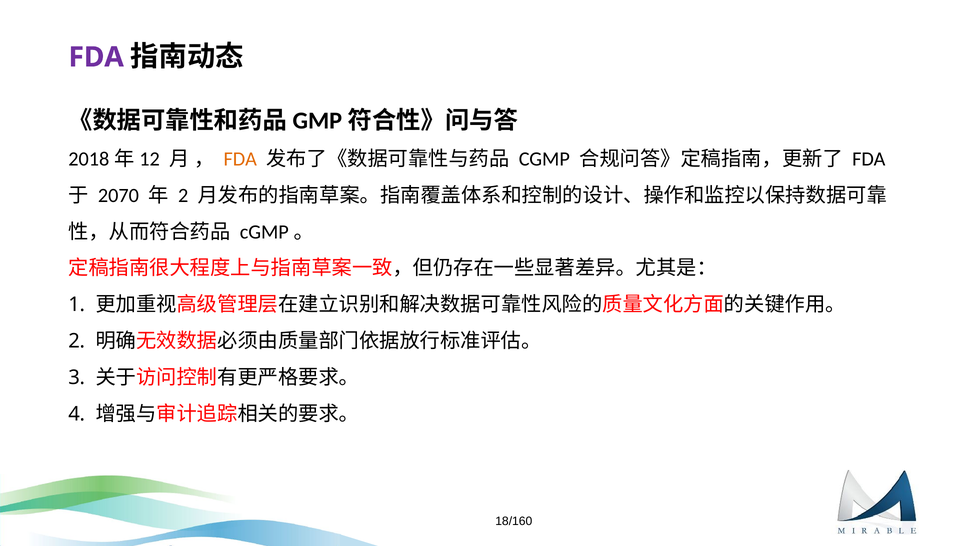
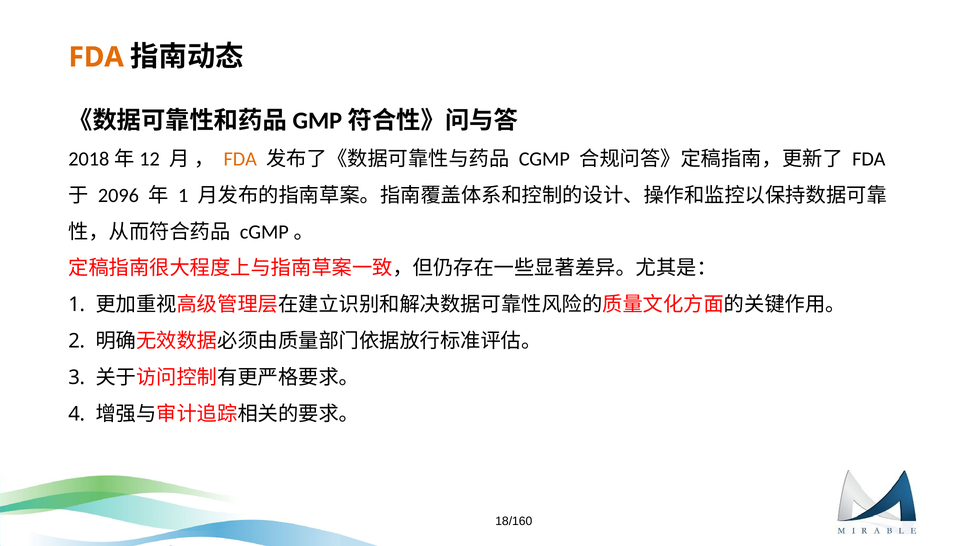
FDA at (96, 57) colour: purple -> orange
2070: 2070 -> 2096
2 at (183, 196): 2 -> 1
